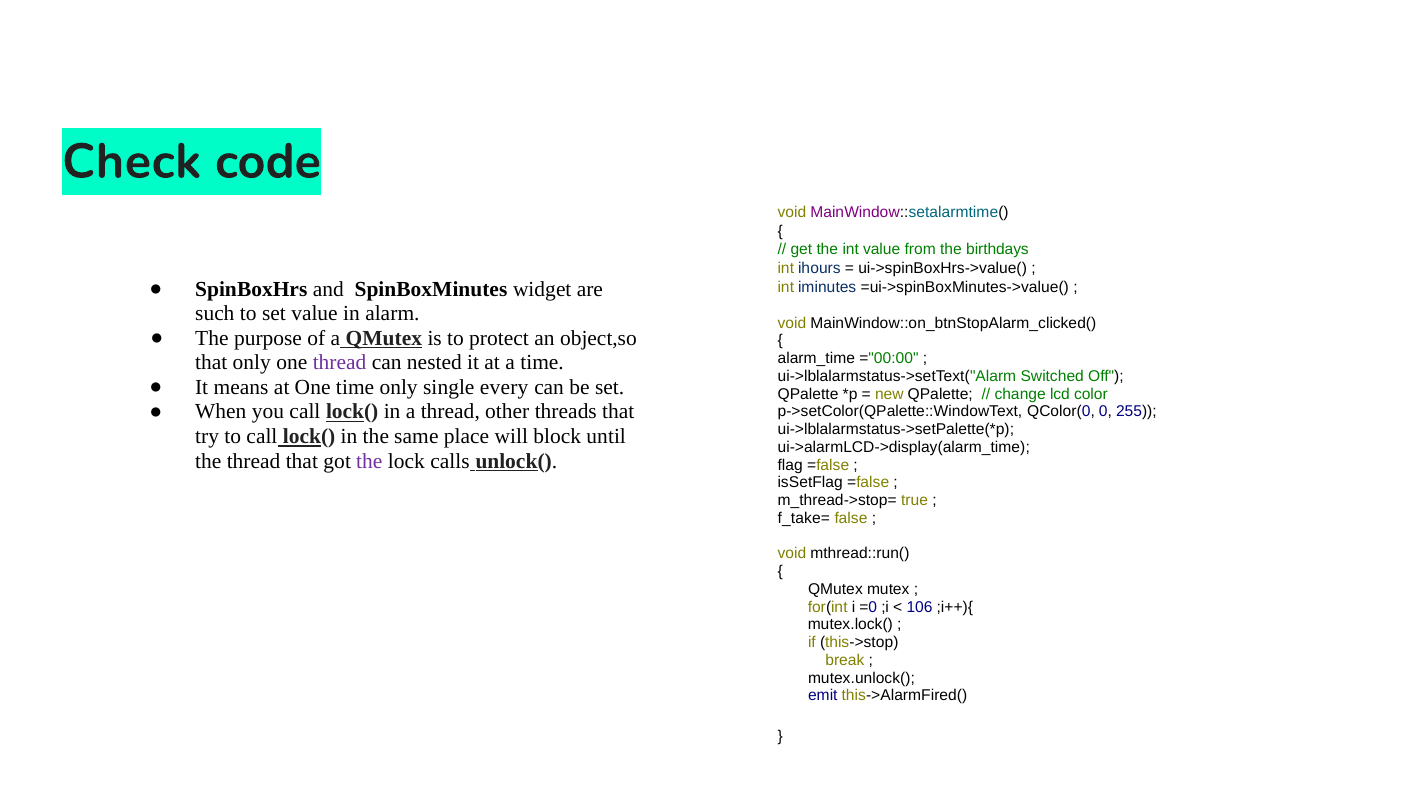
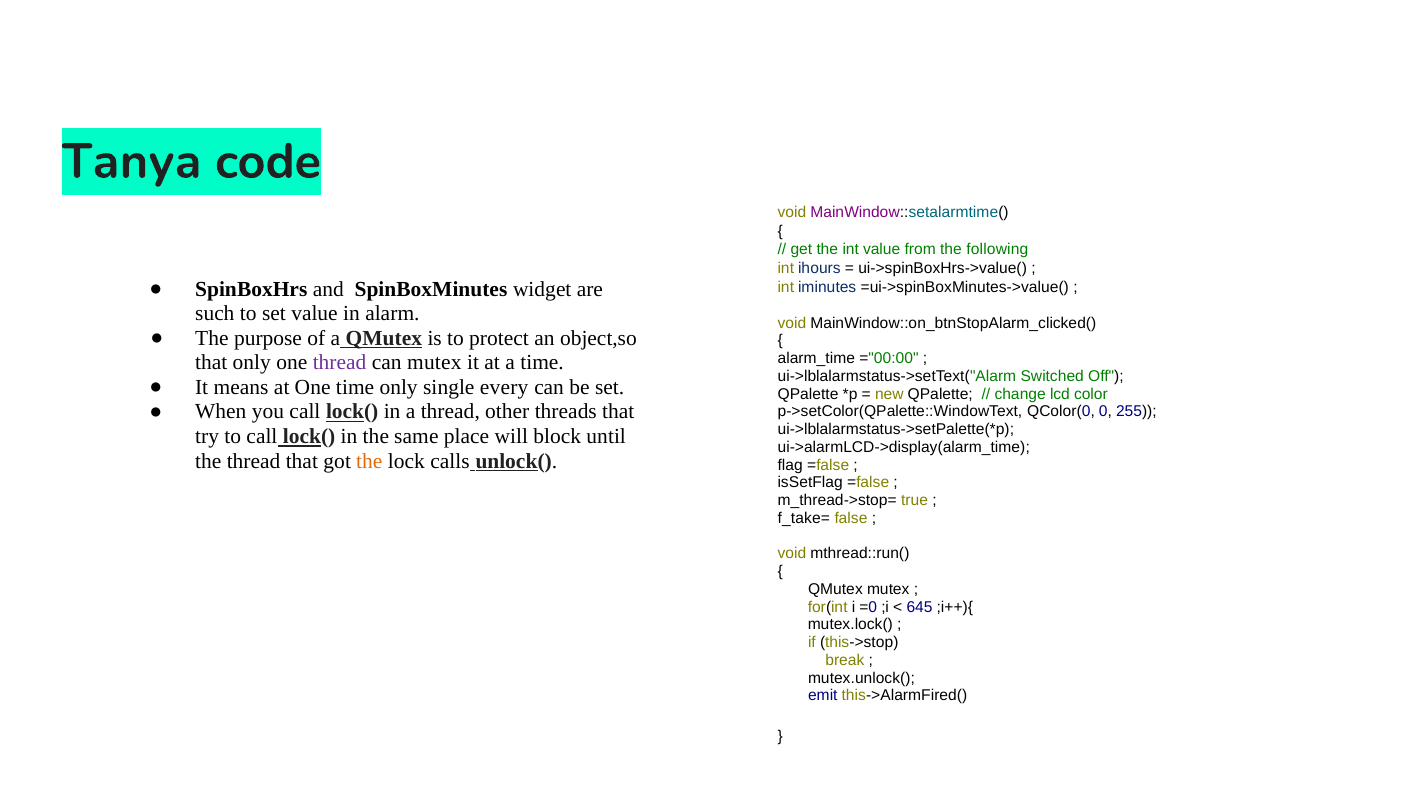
Check: Check -> Tanya
birthdays: birthdays -> following
can nested: nested -> mutex
the at (369, 461) colour: purple -> orange
106: 106 -> 645
